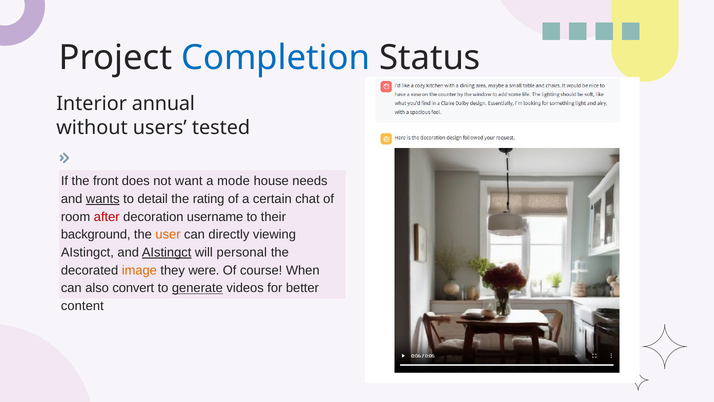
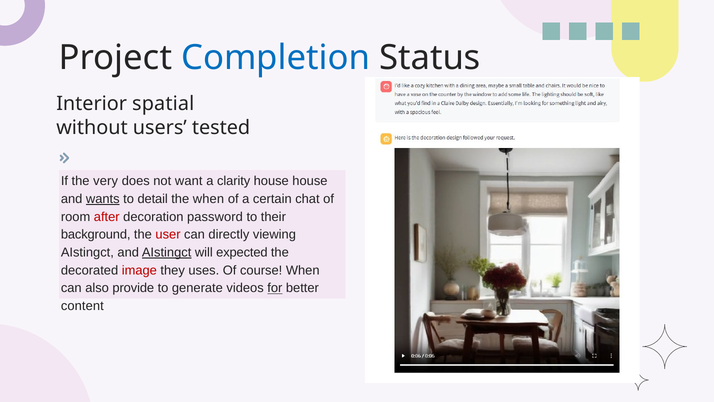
annual: annual -> spatial
front: front -> very
mode: mode -> clarity
house needs: needs -> house
the rating: rating -> when
username: username -> password
user colour: orange -> red
personal: personal -> expected
image colour: orange -> red
were: were -> uses
convert: convert -> provide
generate underline: present -> none
for underline: none -> present
